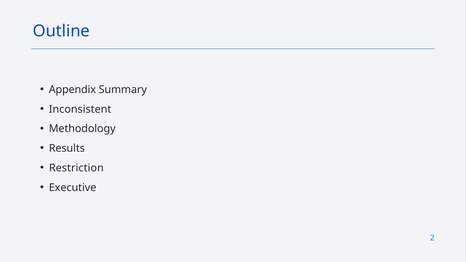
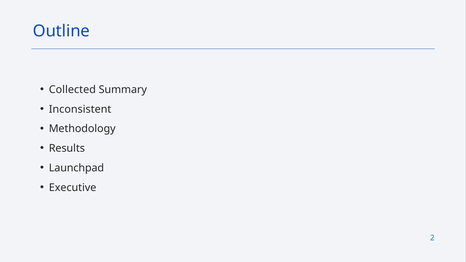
Appendix: Appendix -> Collected
Restriction: Restriction -> Launchpad
